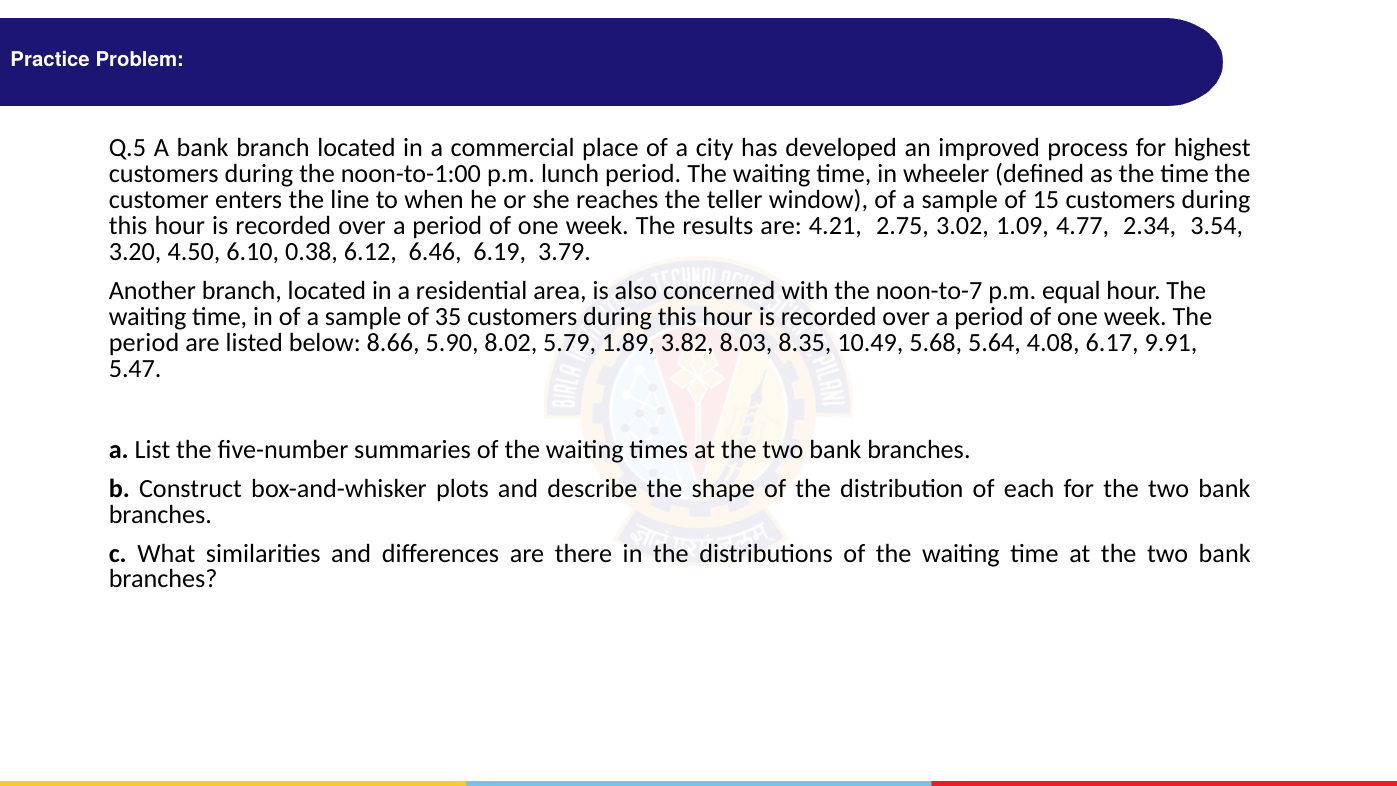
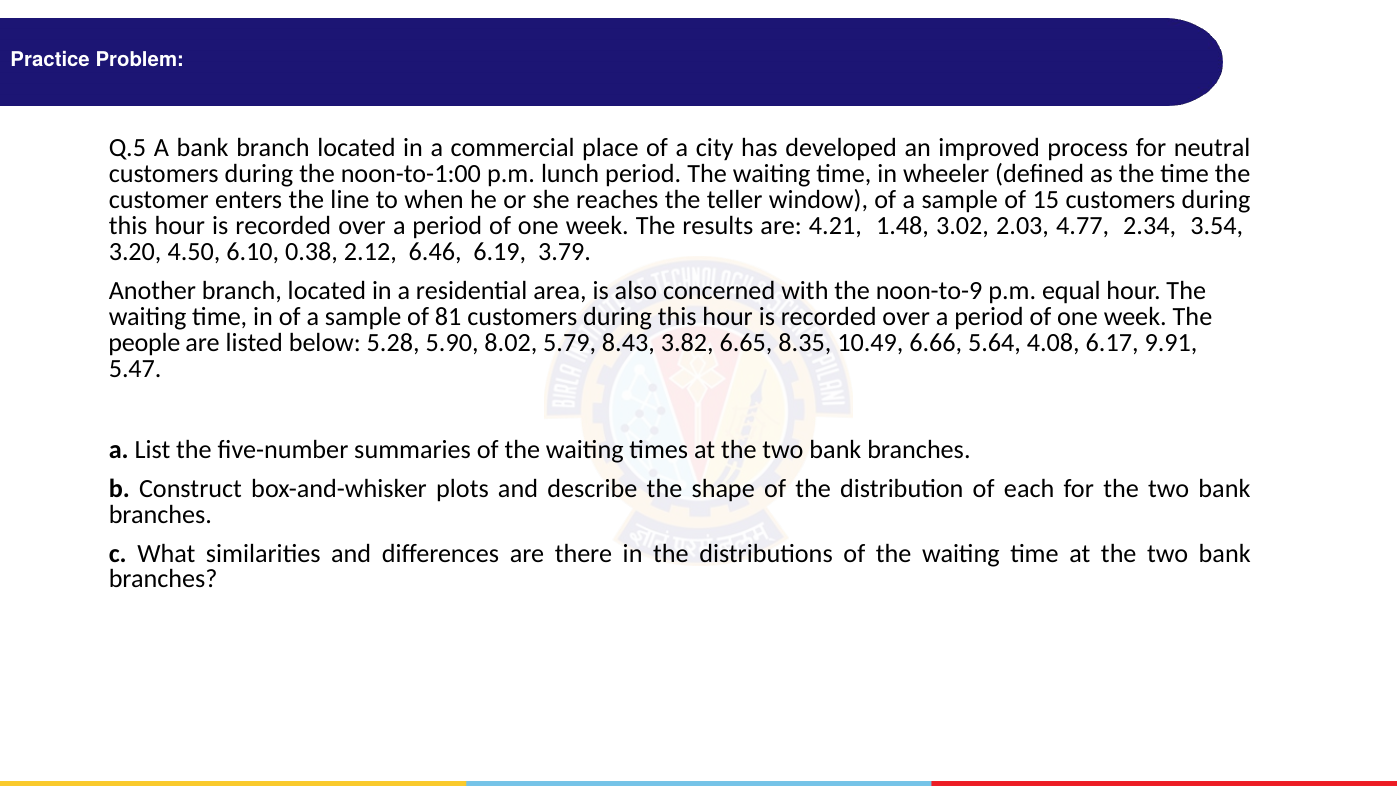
highest: highest -> neutral
2.75: 2.75 -> 1.48
1.09: 1.09 -> 2.03
6.12: 6.12 -> 2.12
noon-to-7: noon-to-7 -> noon-to-9
35: 35 -> 81
period at (144, 343): period -> people
8.66: 8.66 -> 5.28
1.89: 1.89 -> 8.43
8.03: 8.03 -> 6.65
5.68: 5.68 -> 6.66
